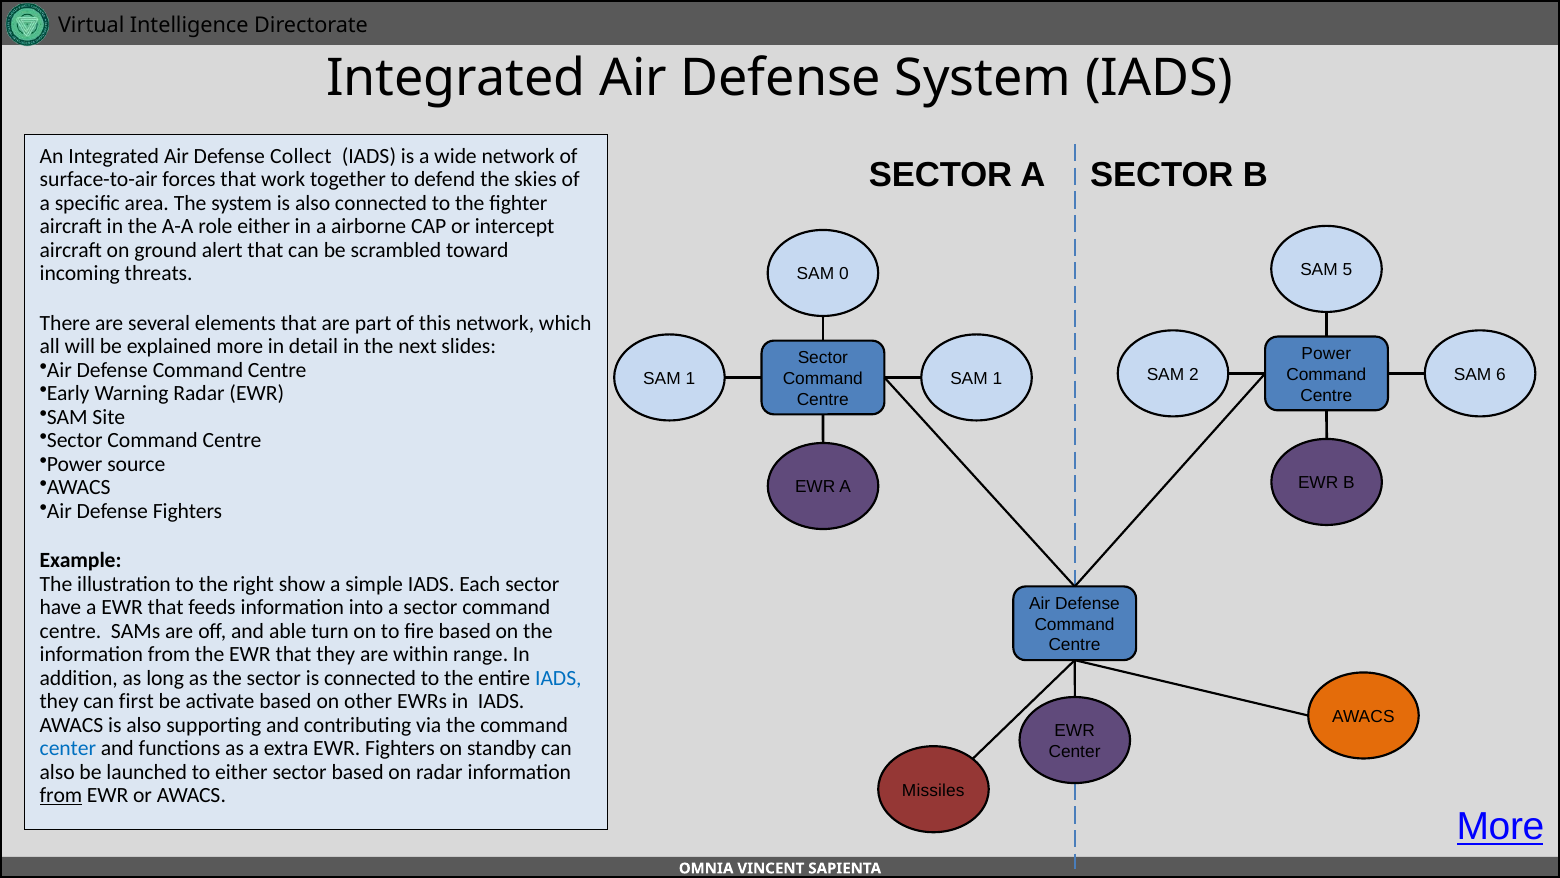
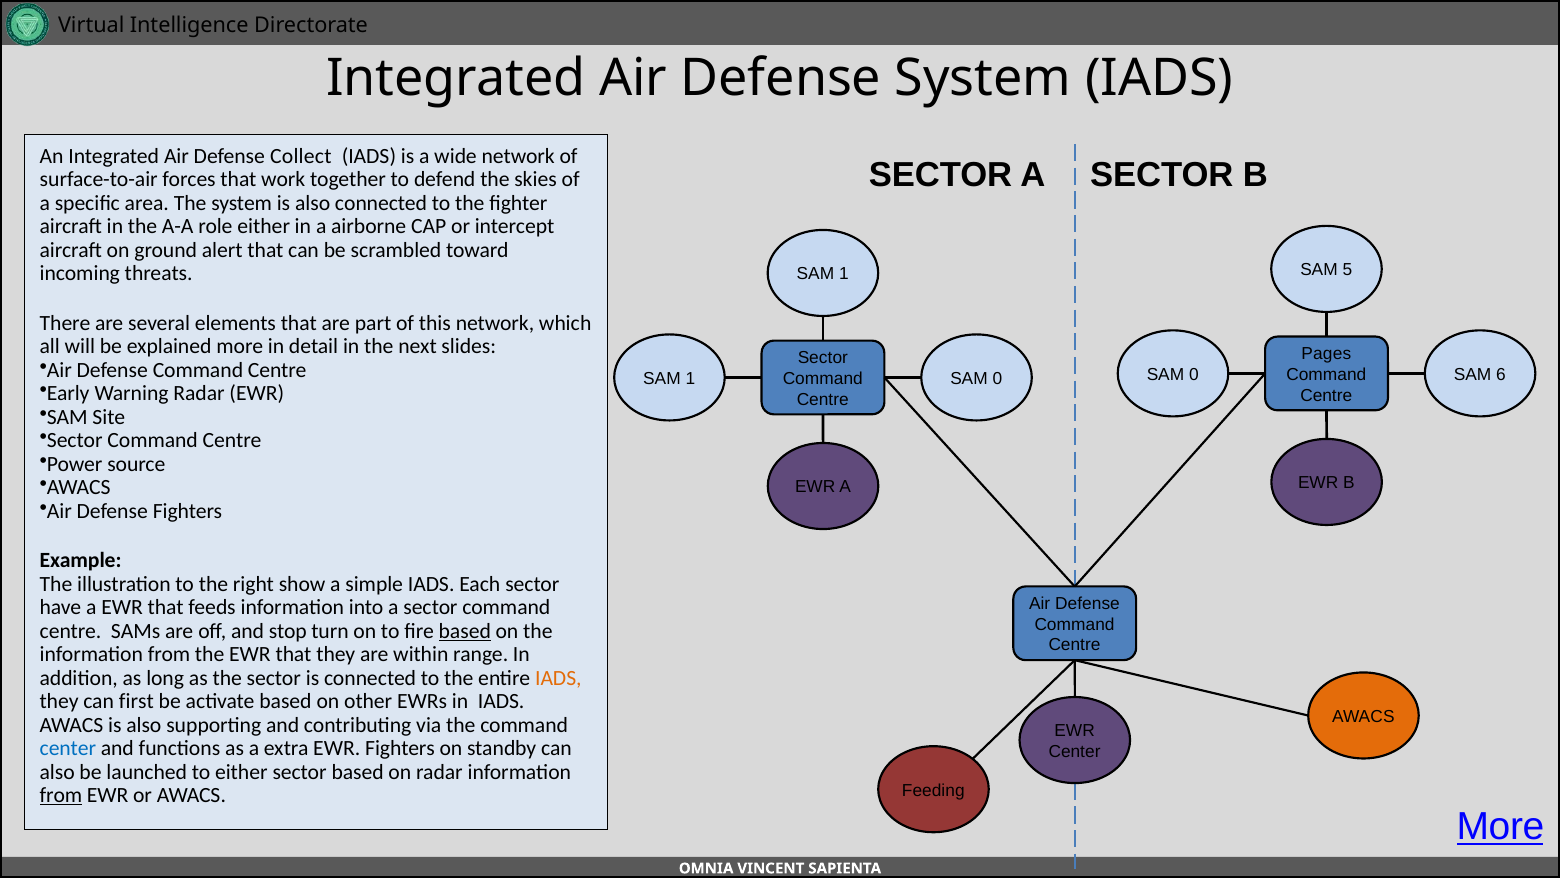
0 at (844, 274): 0 -> 1
Power at (1326, 354): Power -> Pages
2 at (1194, 374): 2 -> 0
1 at (997, 378): 1 -> 0
able: able -> stop
based at (465, 631) underline: none -> present
IADS at (558, 678) colour: blue -> orange
Missiles: Missiles -> Feeding
